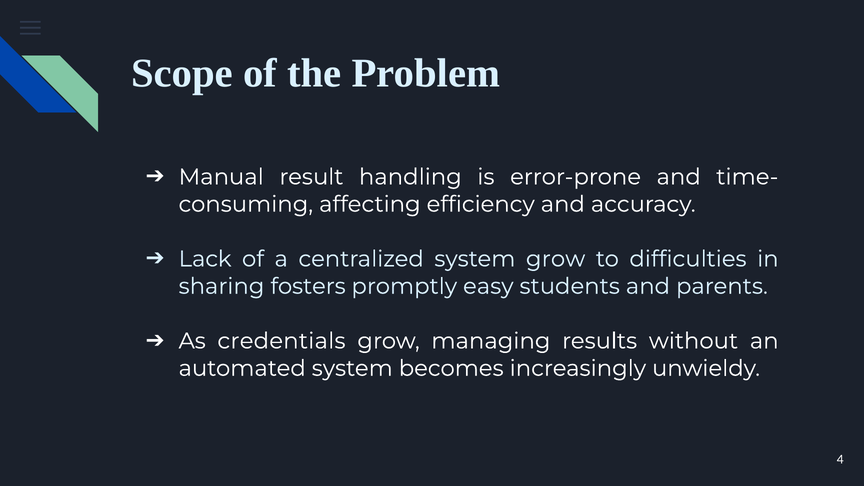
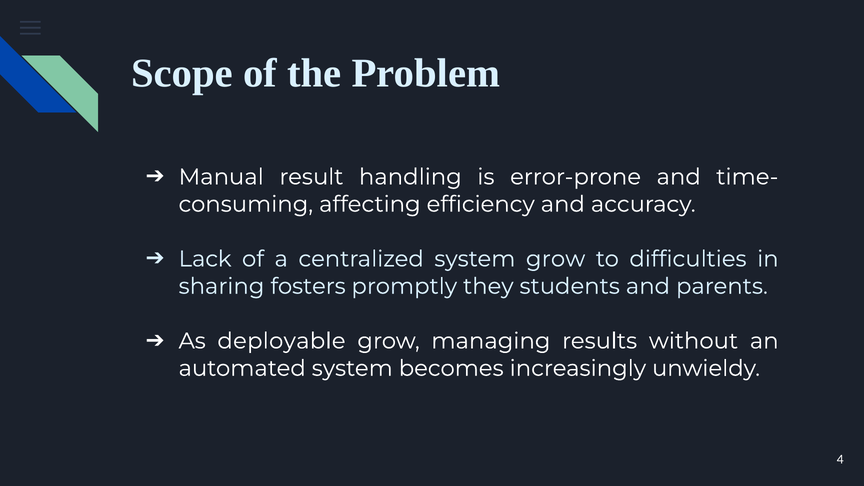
easy: easy -> they
credentials: credentials -> deployable
